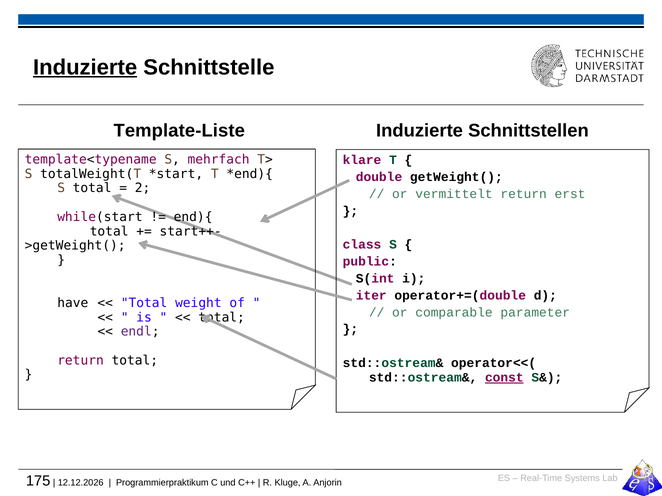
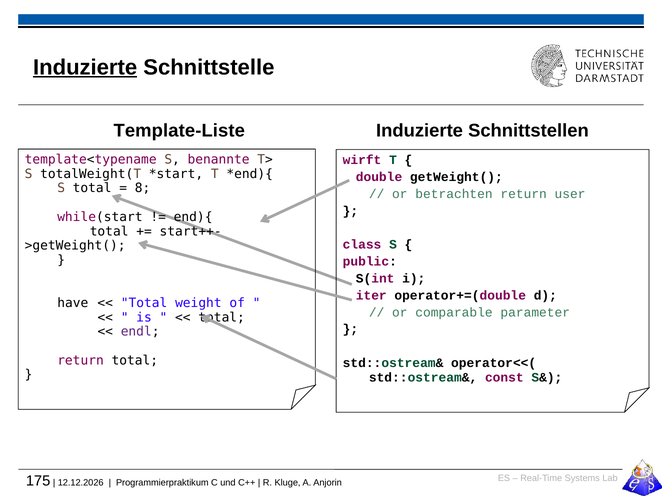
mehrfach: mehrfach -> benannte
klare: klare -> wirft
2: 2 -> 8
vermittelt: vermittelt -> betrachten
erst: erst -> user
const underline: present -> none
